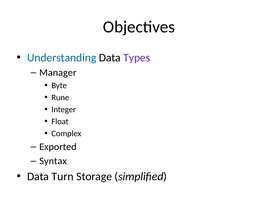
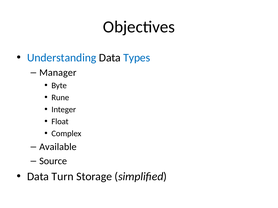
Types colour: purple -> blue
Exported: Exported -> Available
Syntax: Syntax -> Source
